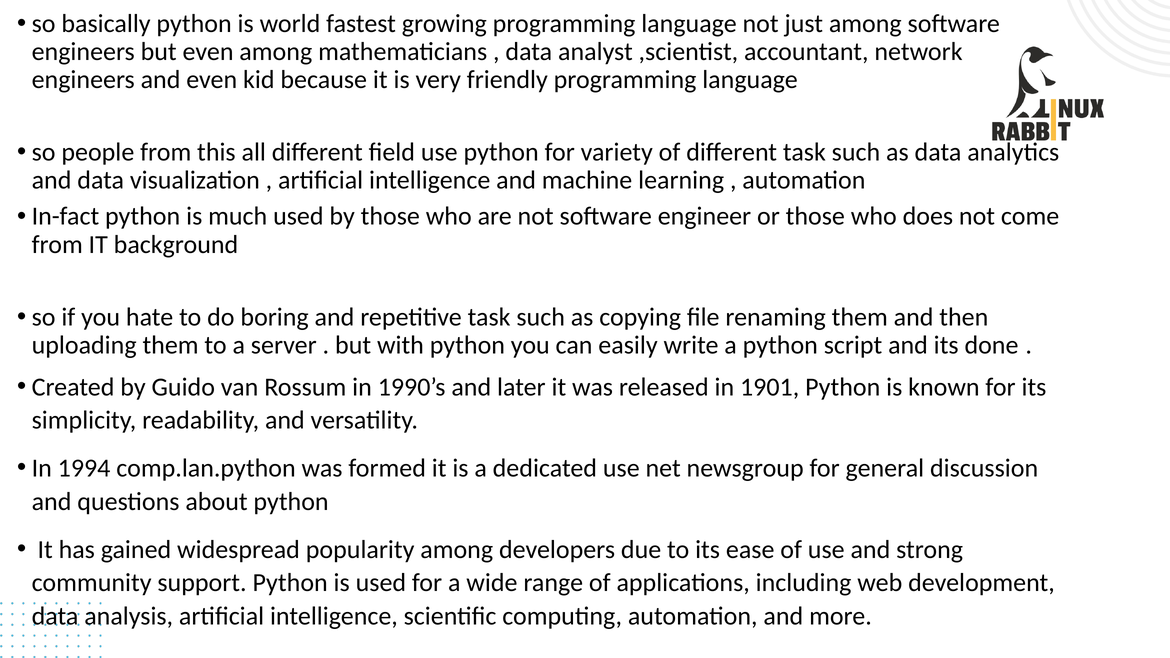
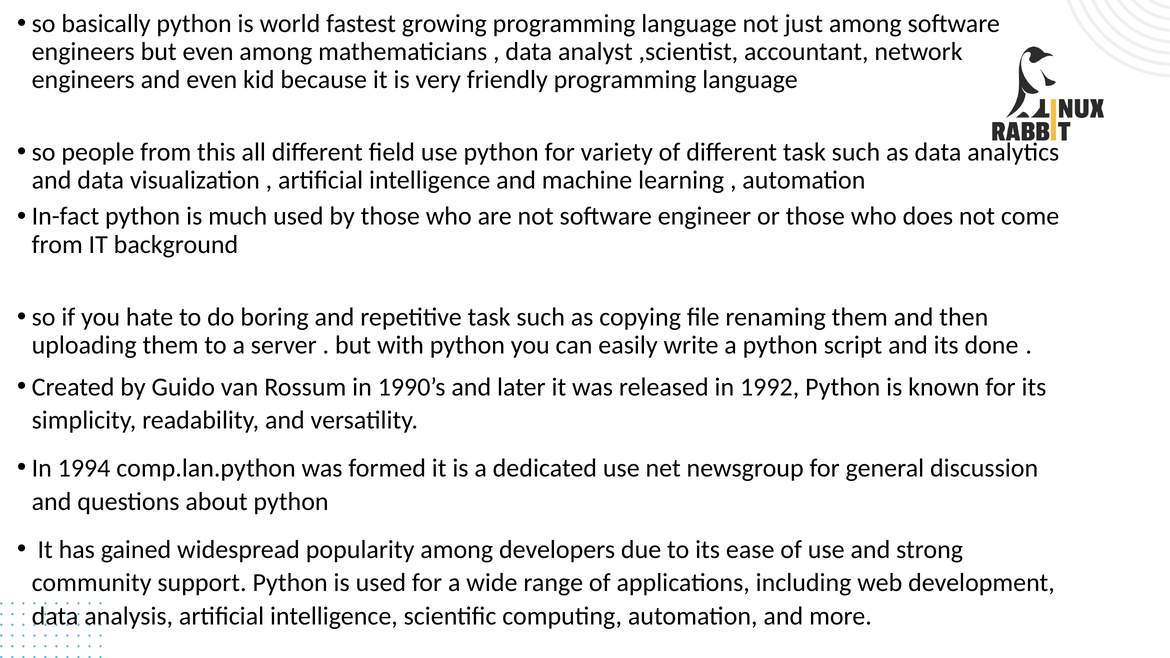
1901: 1901 -> 1992
